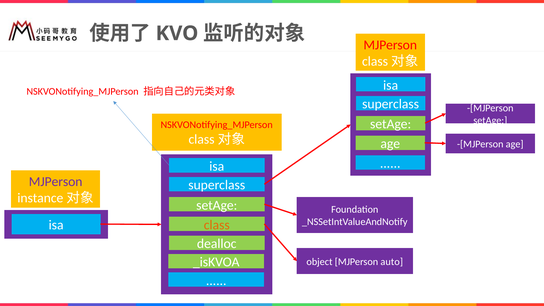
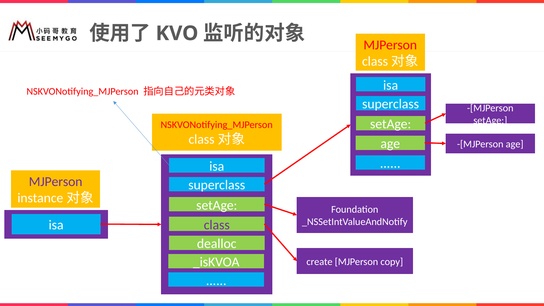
class colour: orange -> purple
object: object -> create
auto: auto -> copy
